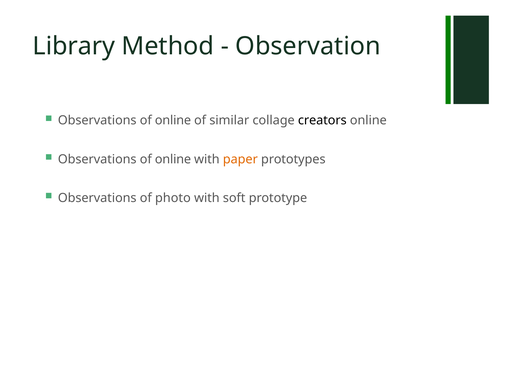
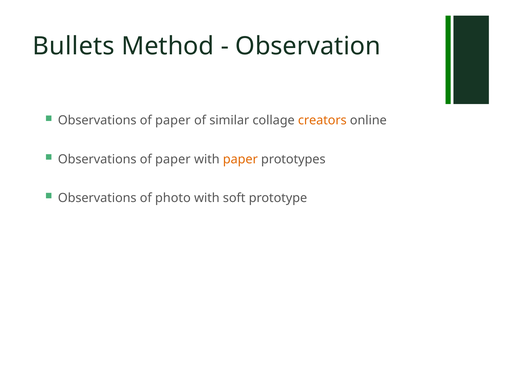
Library: Library -> Bullets
online at (173, 120): online -> paper
creators colour: black -> orange
online at (173, 159): online -> paper
